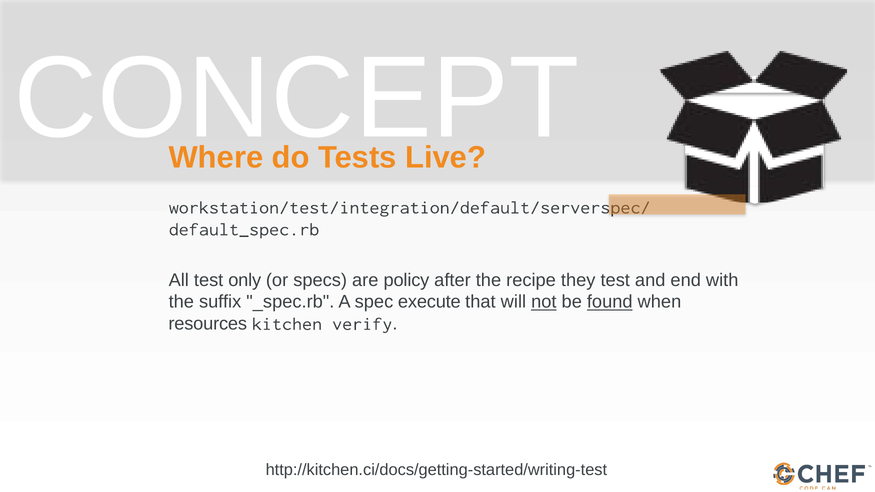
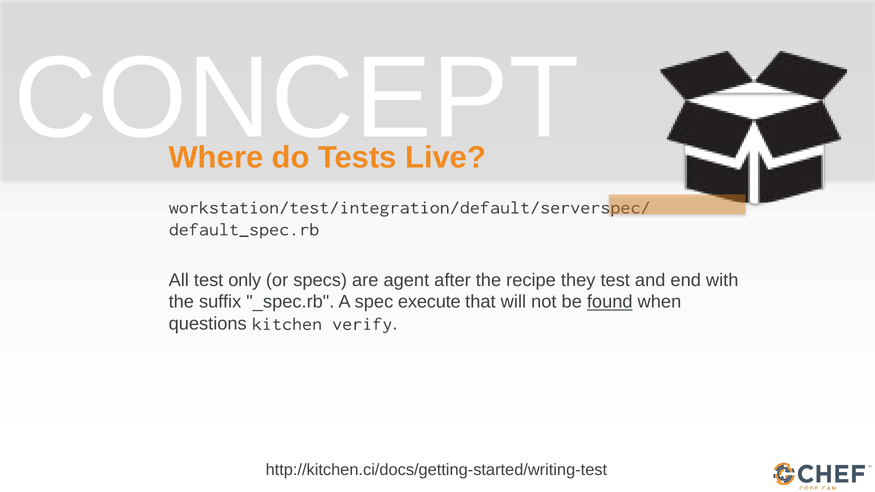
policy: policy -> agent
not underline: present -> none
resources: resources -> questions
